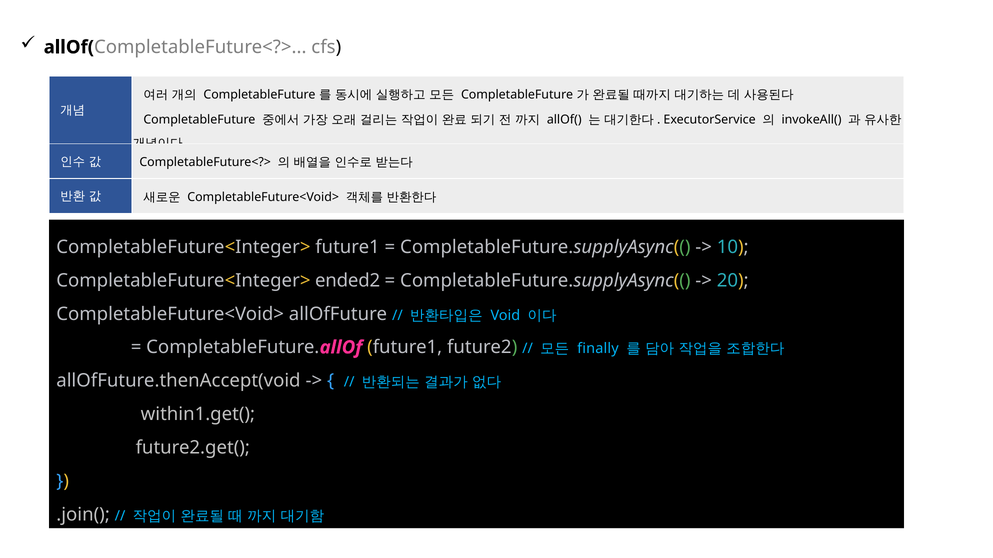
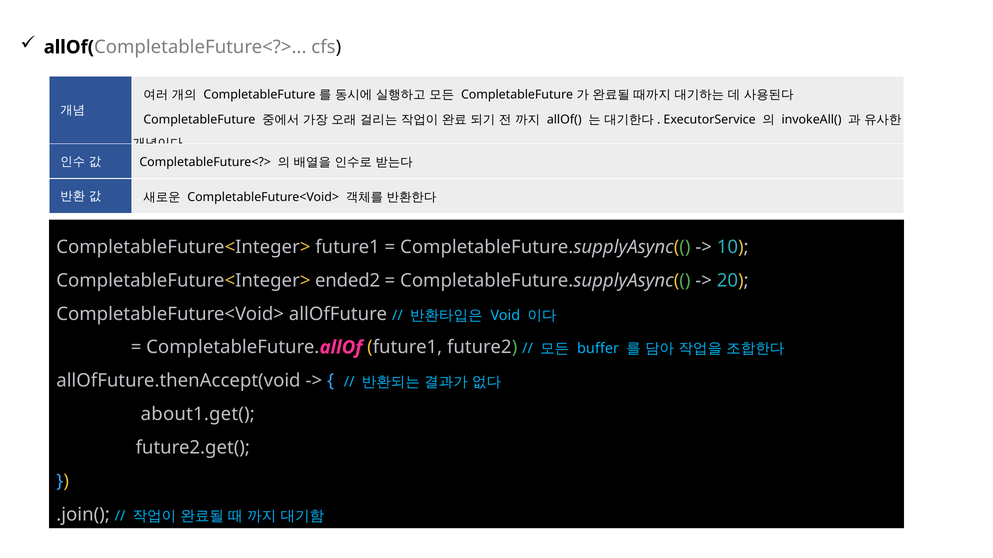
finally: finally -> buffer
within1.get(: within1.get( -> about1.get(
